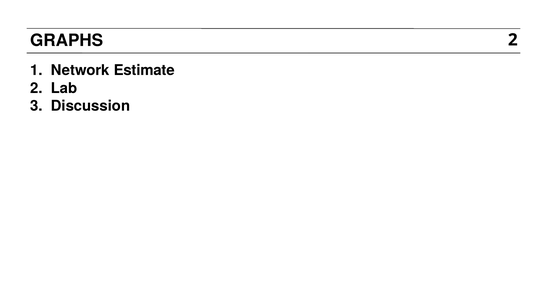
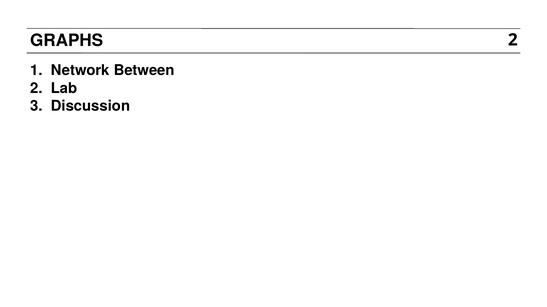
Estimate: Estimate -> Between
